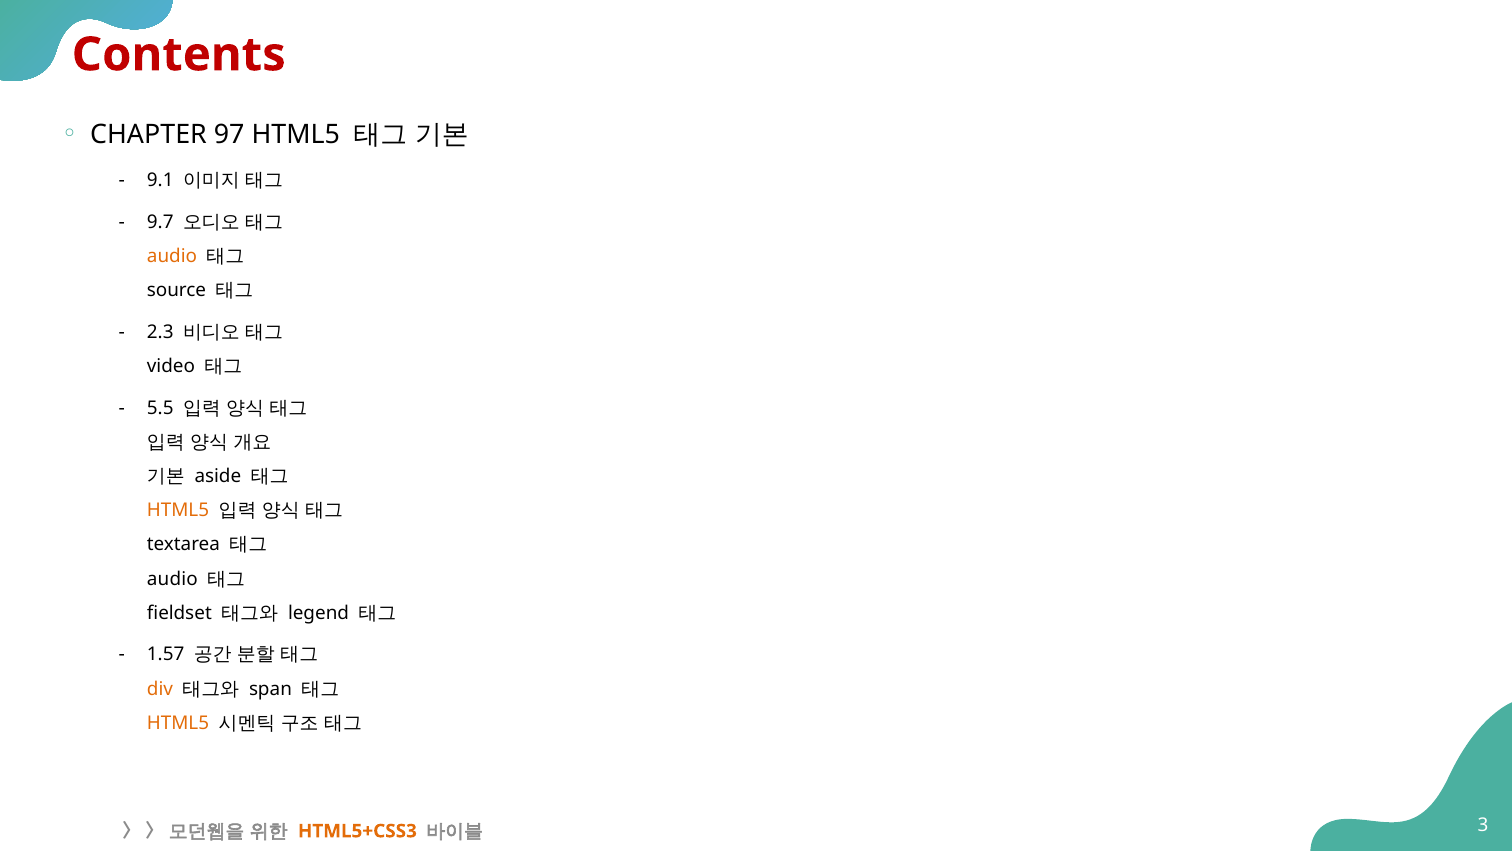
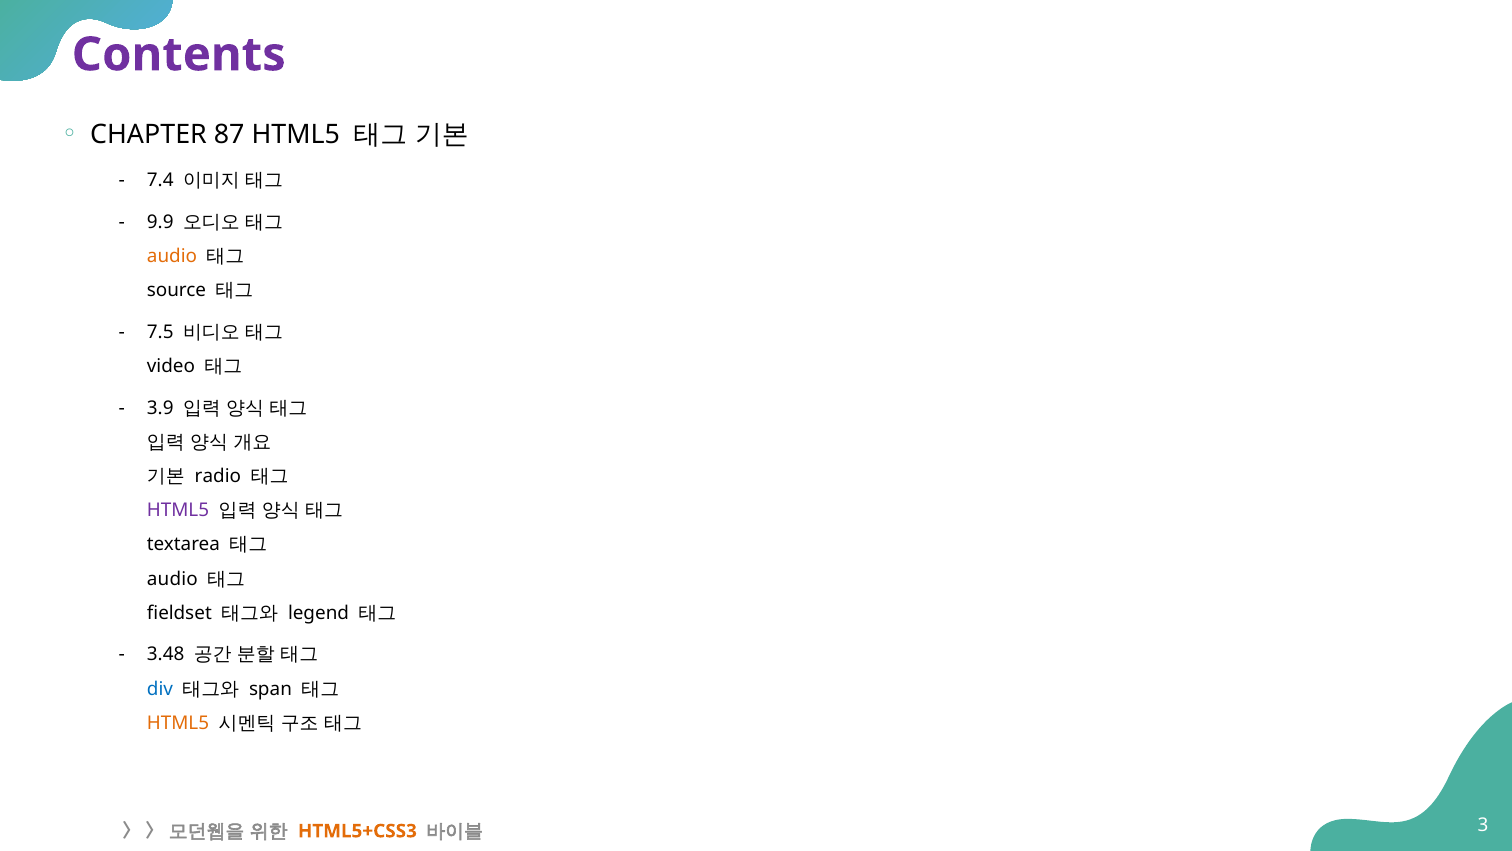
Contents colour: red -> purple
97: 97 -> 87
9.1: 9.1 -> 7.4
9.7: 9.7 -> 9.9
2.3: 2.3 -> 7.5
5.5: 5.5 -> 3.9
aside: aside -> radio
HTML5 at (178, 510) colour: orange -> purple
1.57: 1.57 -> 3.48
div colour: orange -> blue
